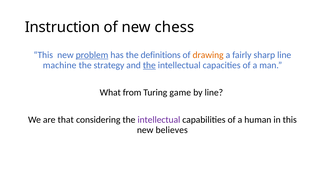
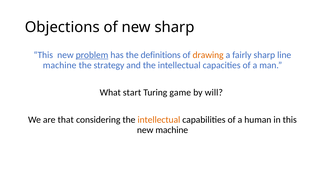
Instruction: Instruction -> Objections
new chess: chess -> sharp
the at (149, 65) underline: present -> none
from: from -> start
by line: line -> will
intellectual at (159, 120) colour: purple -> orange
new believes: believes -> machine
